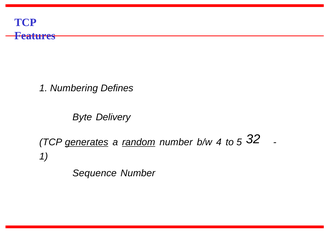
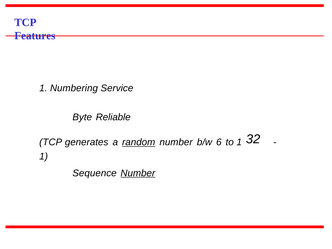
Defines: Defines -> Service
Delivery: Delivery -> Reliable
generates underline: present -> none
4: 4 -> 6
to 5: 5 -> 1
Number at (138, 173) underline: none -> present
